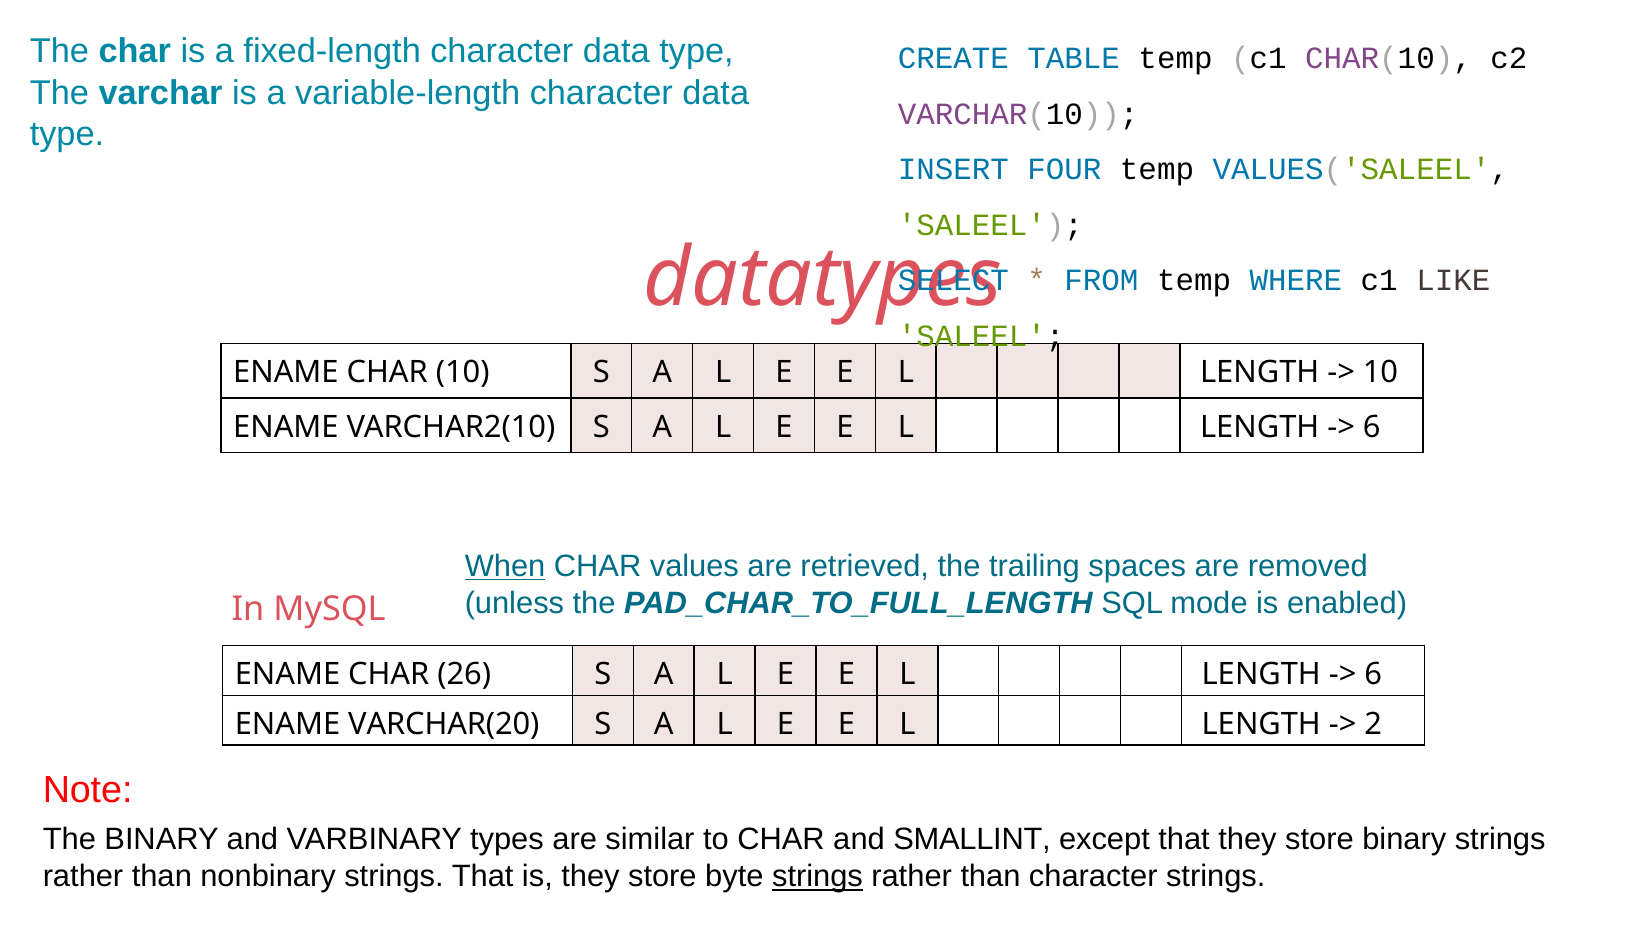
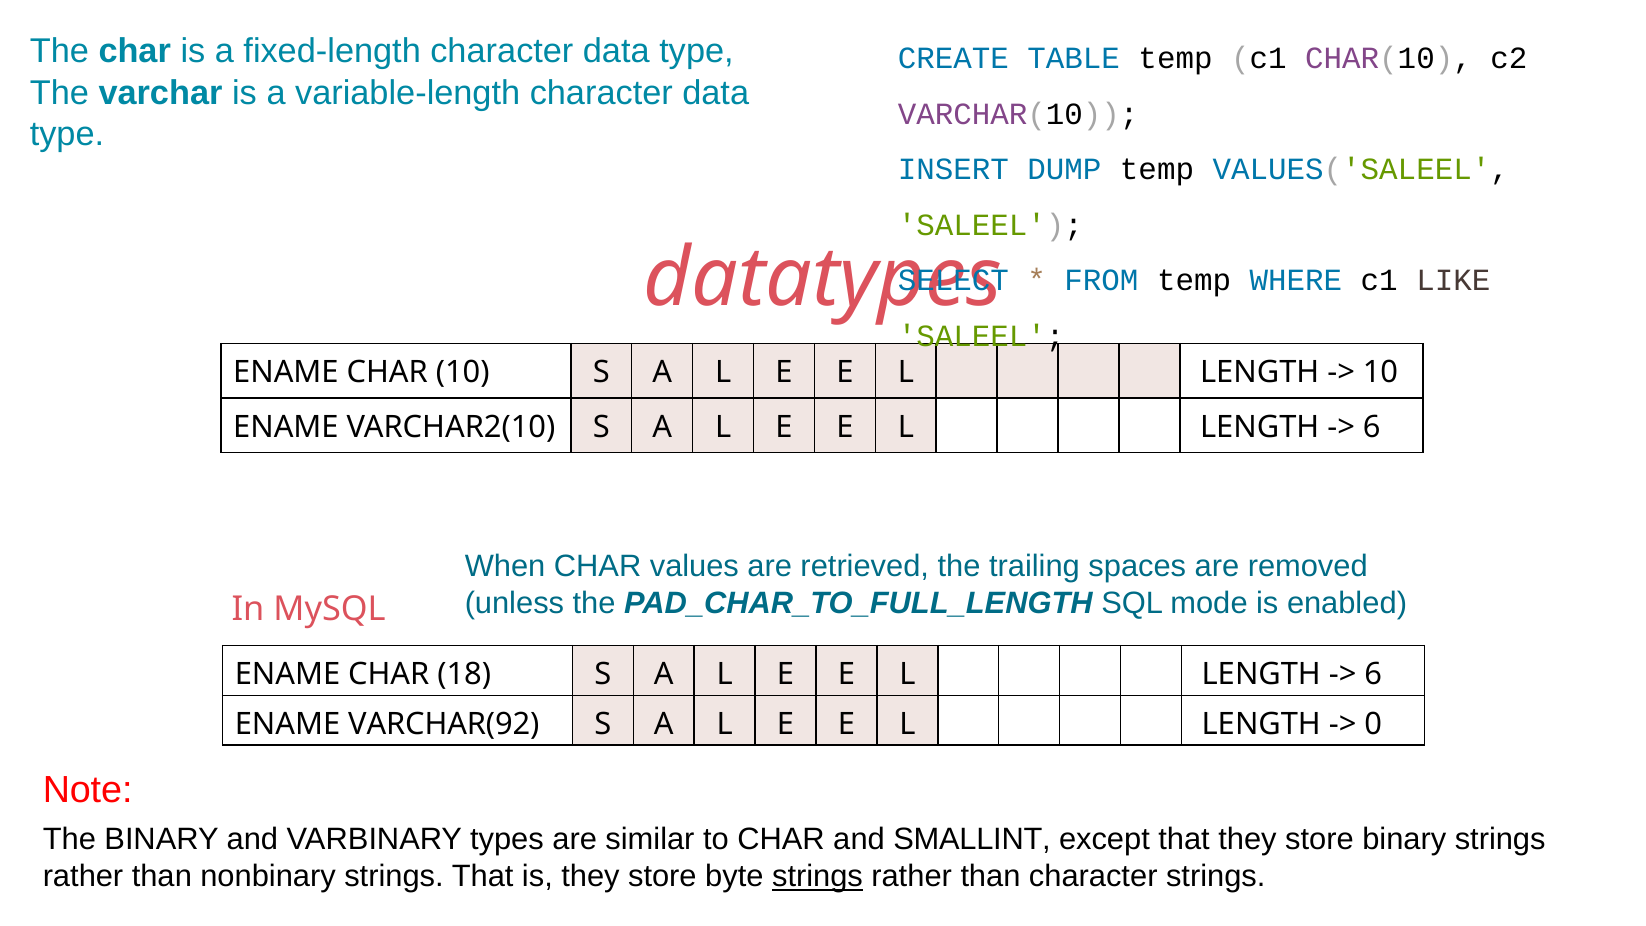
FOUR: FOUR -> DUMP
When underline: present -> none
26: 26 -> 18
VARCHAR(20: VARCHAR(20 -> VARCHAR(92
2: 2 -> 0
